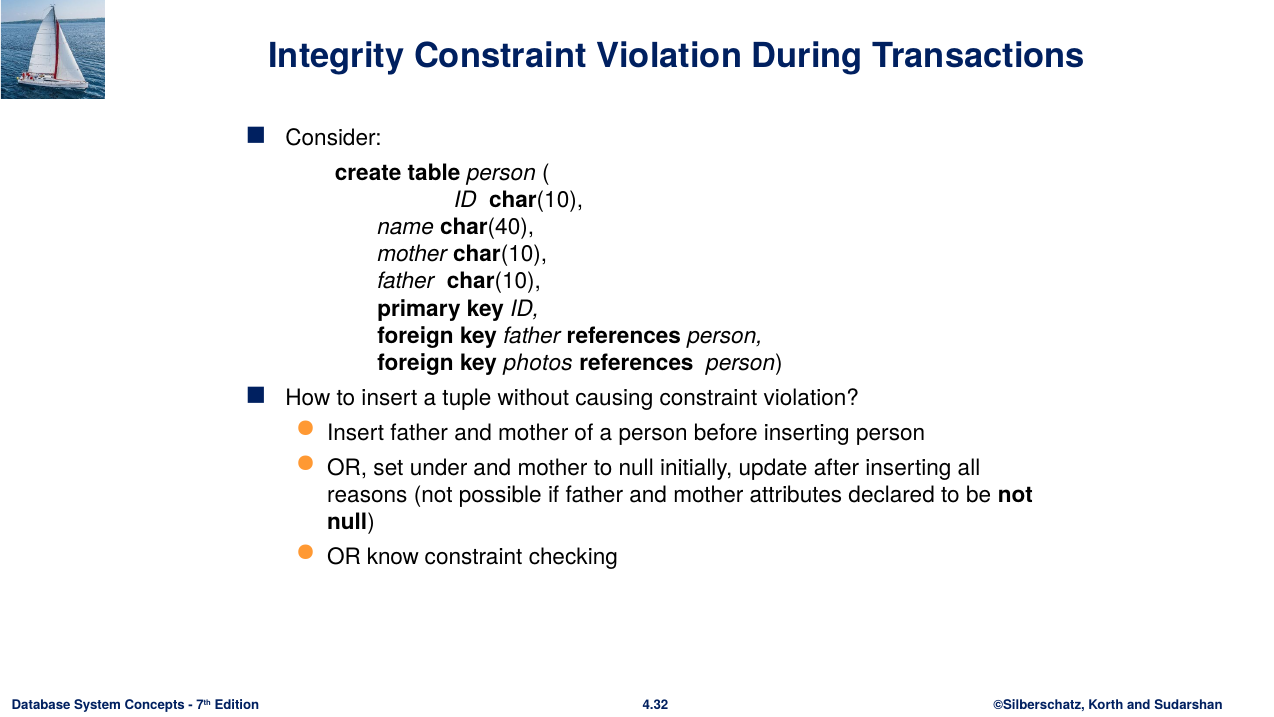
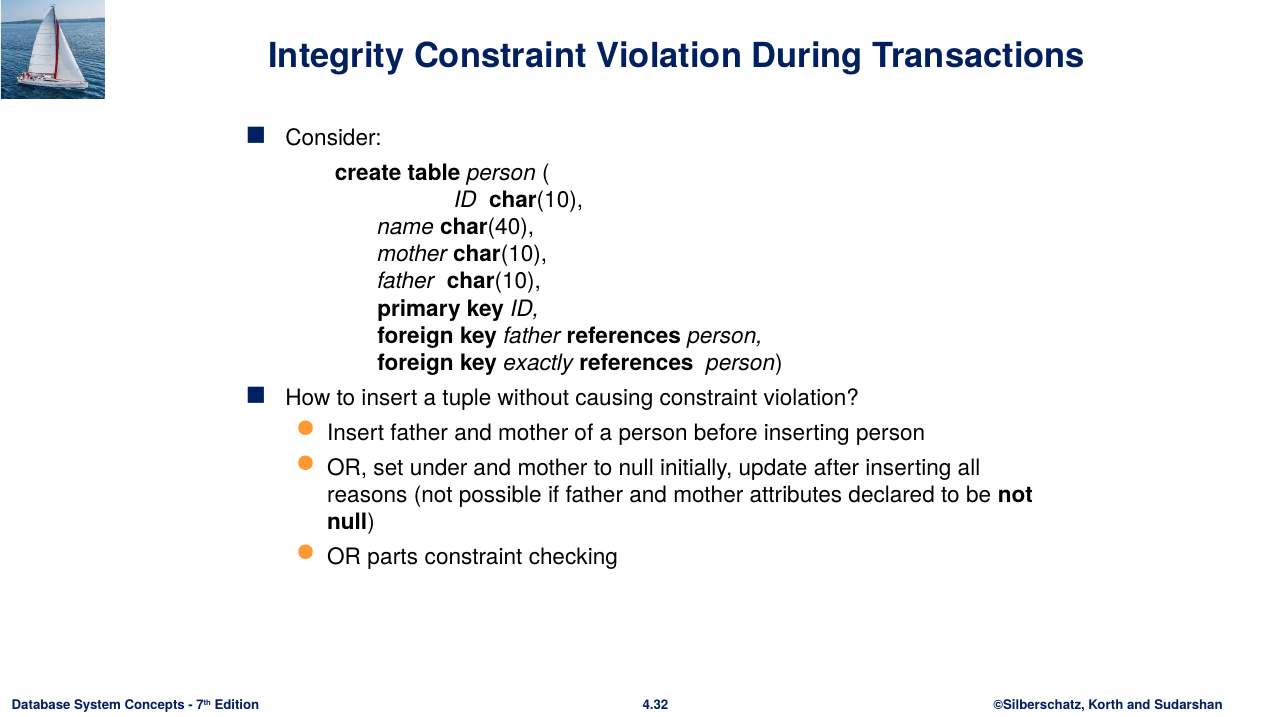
photos: photos -> exactly
know: know -> parts
